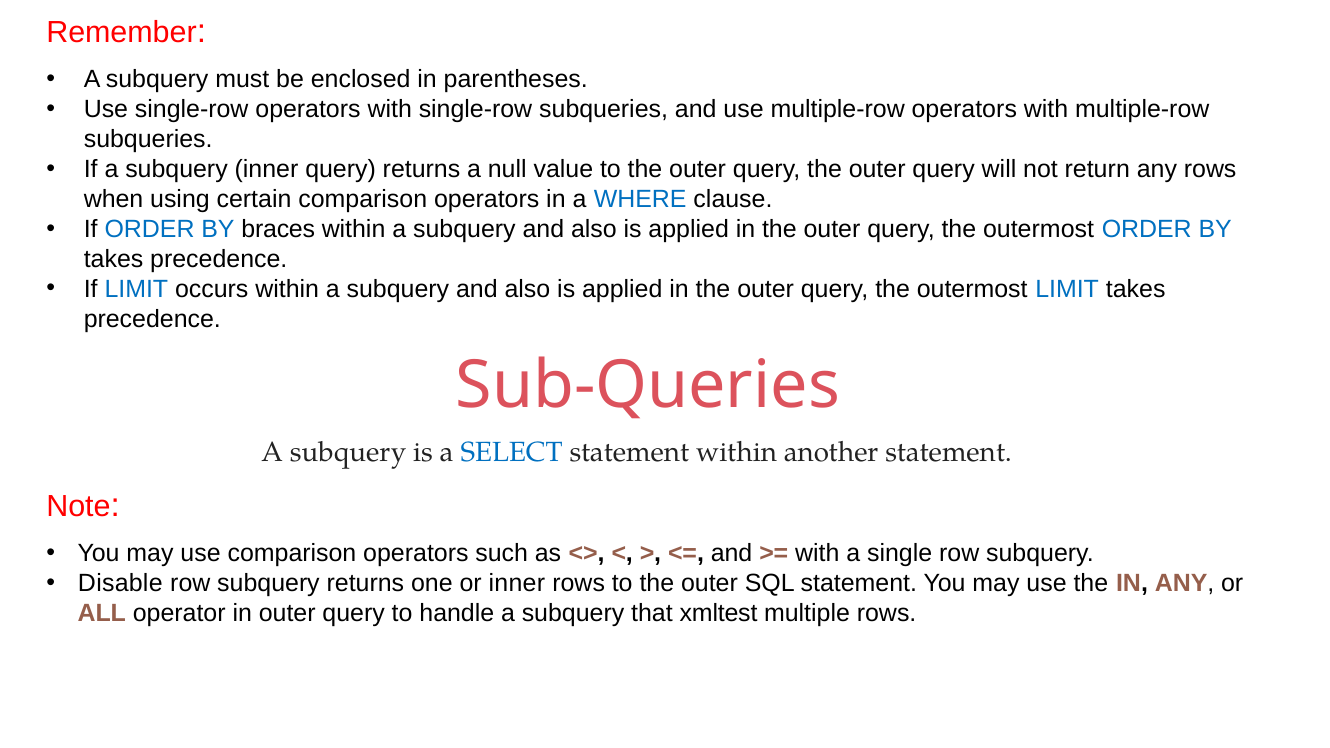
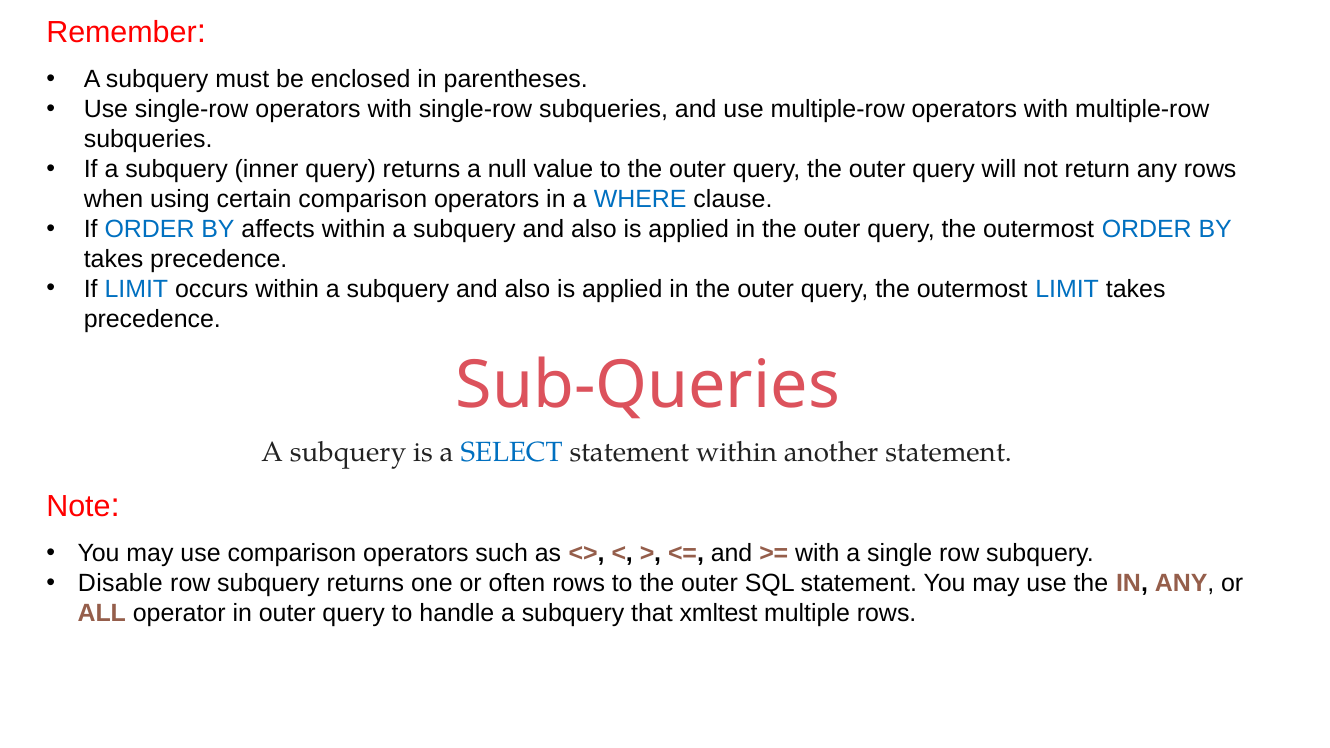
braces: braces -> affects
or inner: inner -> often
